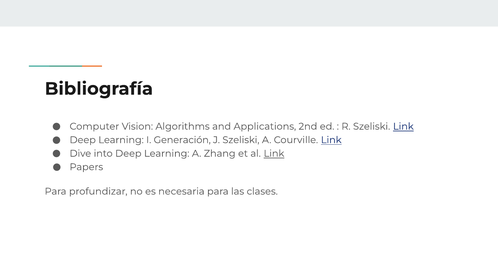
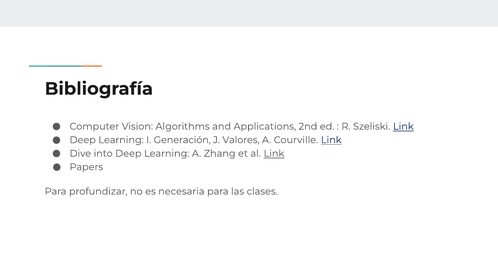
J Szeliski: Szeliski -> Valores
